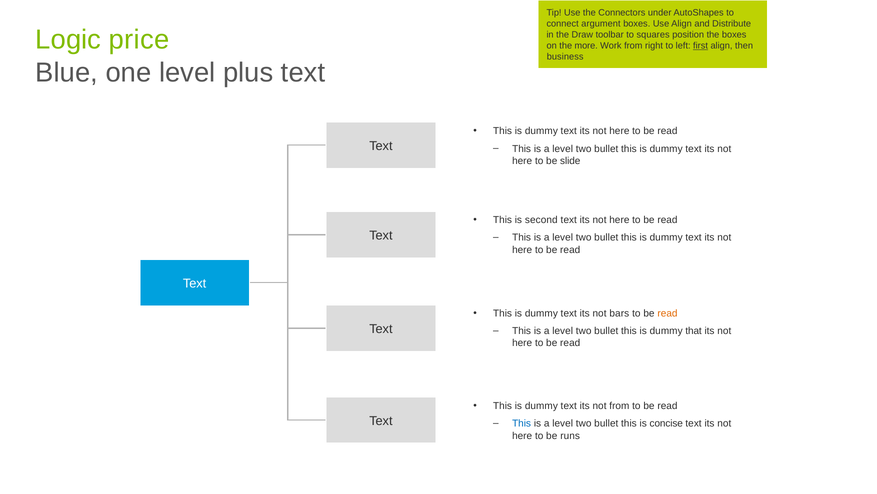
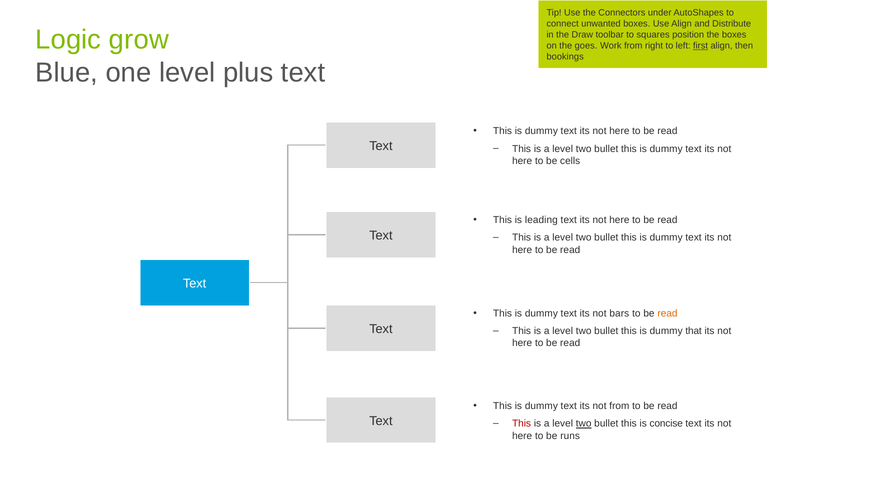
argument: argument -> unwanted
price: price -> grow
more: more -> goes
business: business -> bookings
slide: slide -> cells
second: second -> leading
This at (522, 423) colour: blue -> red
two at (584, 423) underline: none -> present
